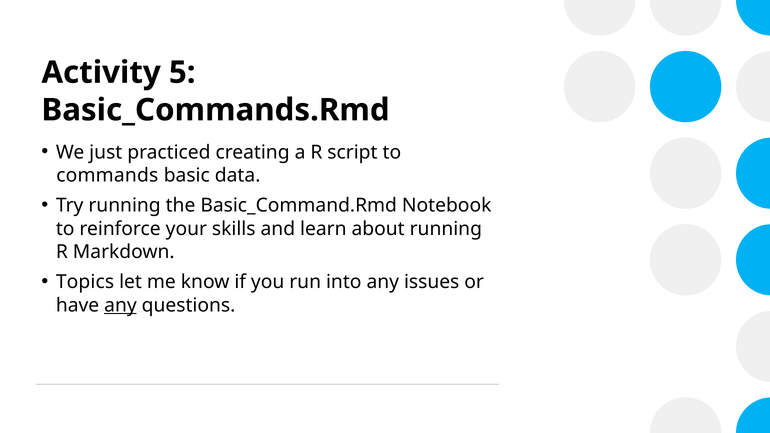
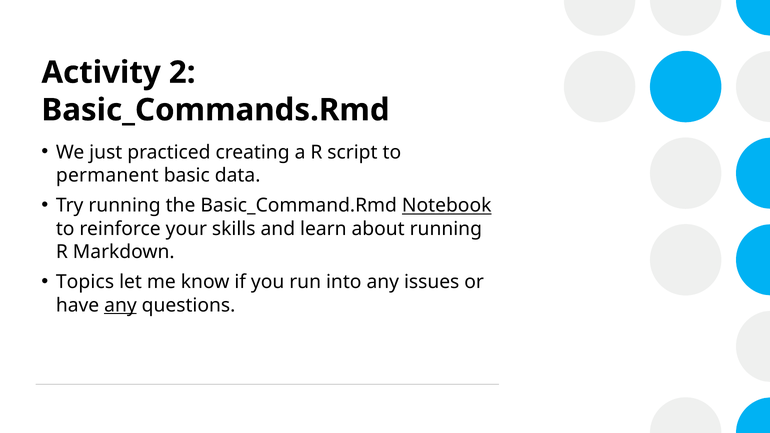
5: 5 -> 2
commands: commands -> permanent
Notebook underline: none -> present
